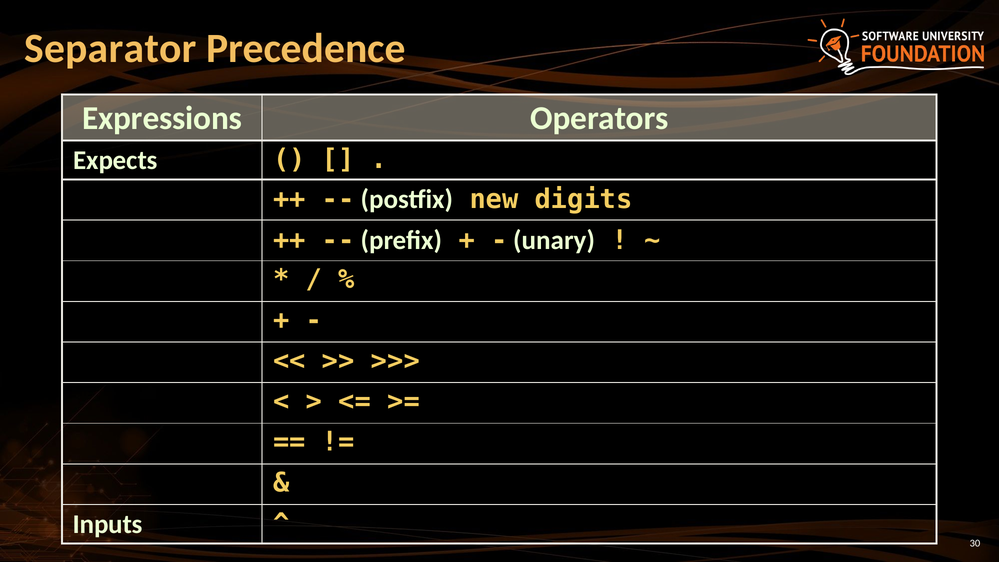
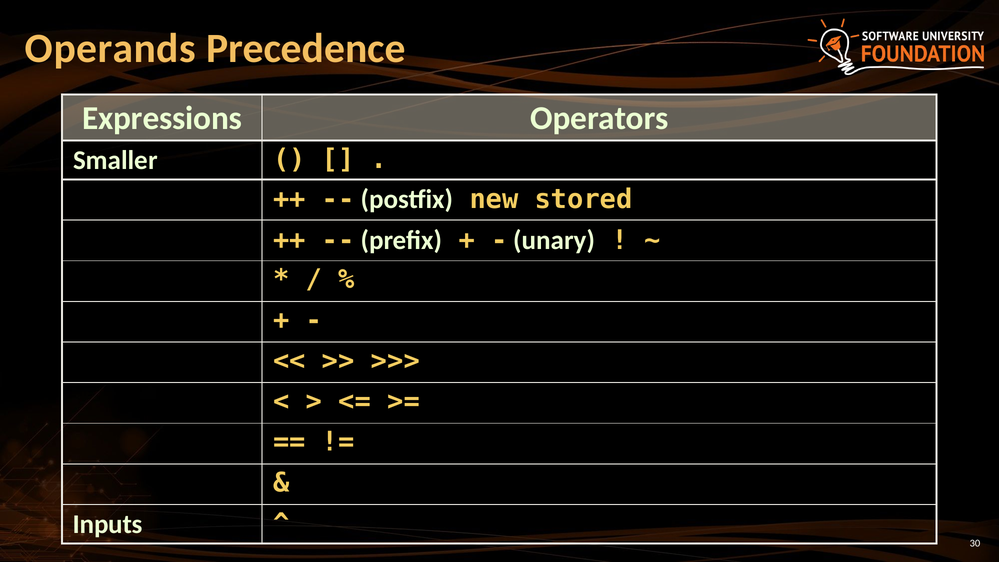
Separator: Separator -> Operands
Expects: Expects -> Smaller
digits: digits -> stored
